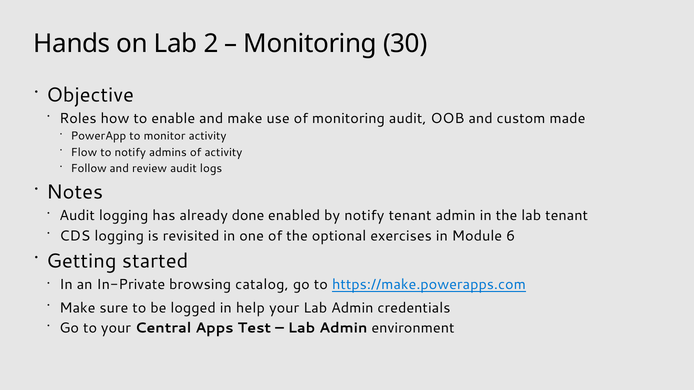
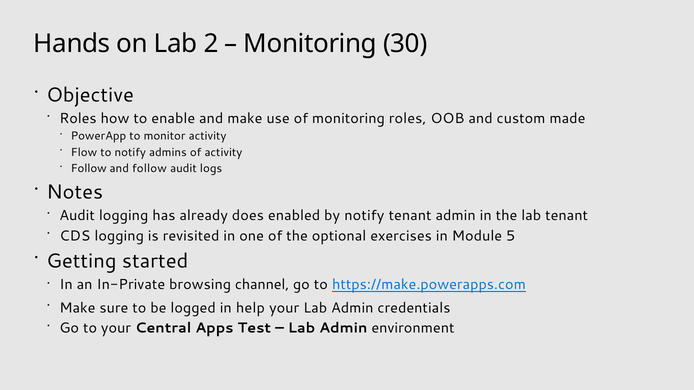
monitoring audit: audit -> roles
and review: review -> follow
done: done -> does
6: 6 -> 5
catalog: catalog -> channel
